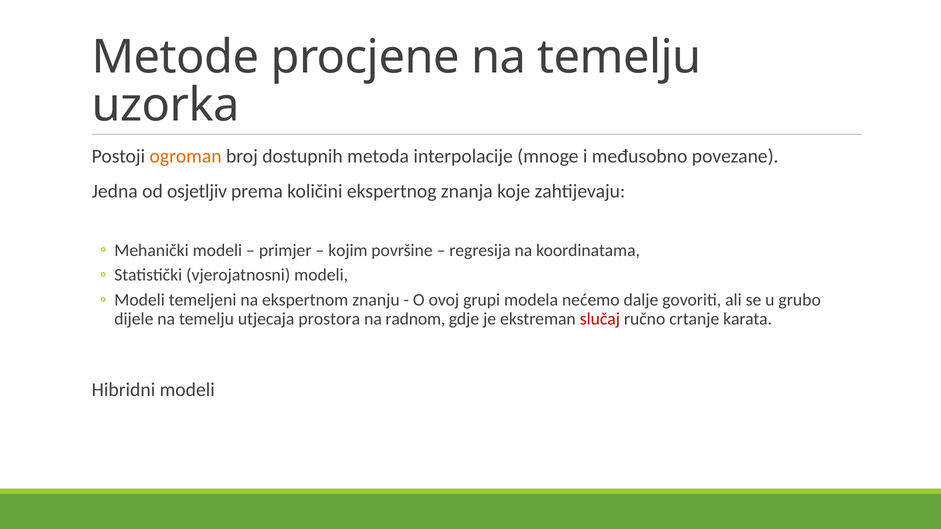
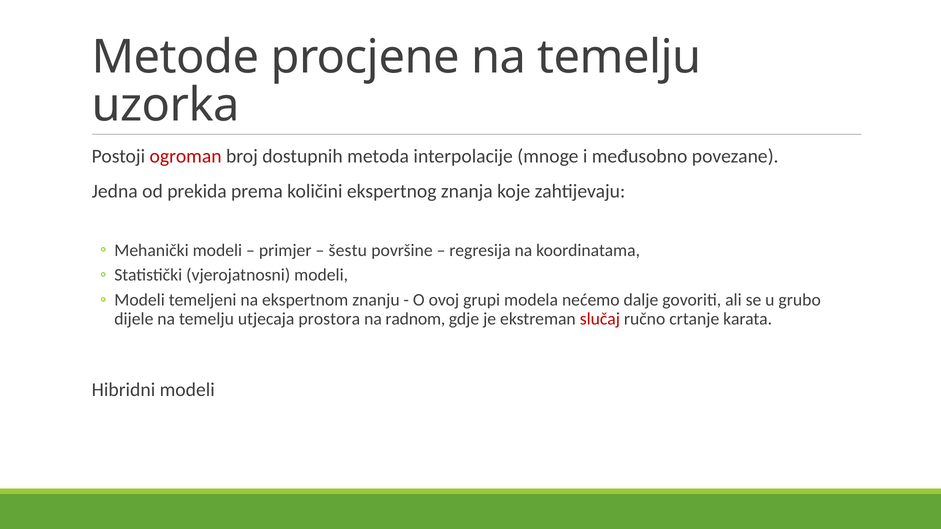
ogroman colour: orange -> red
osjetljiv: osjetljiv -> prekida
kojim: kojim -> šestu
